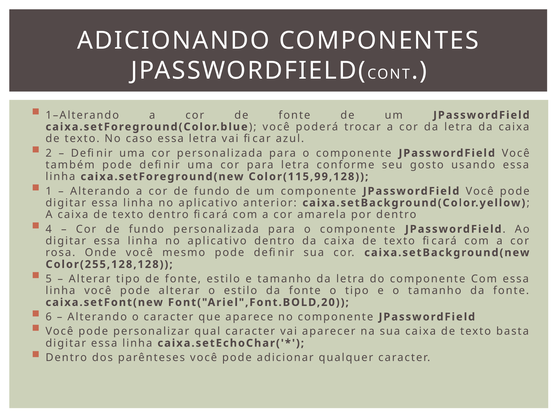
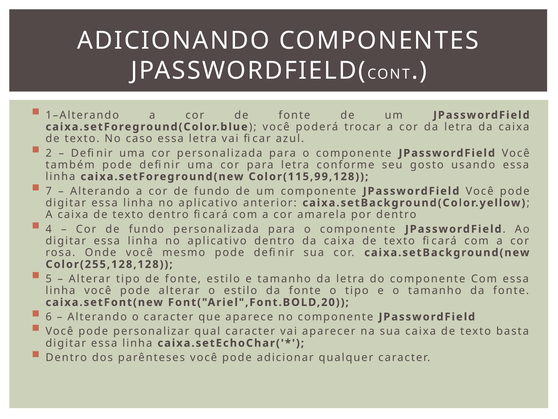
1: 1 -> 7
